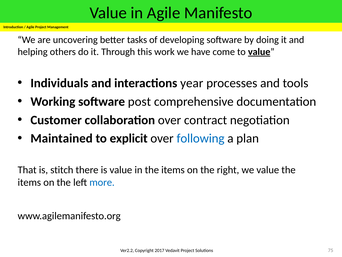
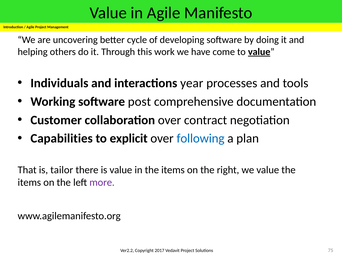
tasks: tasks -> cycle
Maintained: Maintained -> Capabilities
stitch: stitch -> tailor
more colour: blue -> purple
